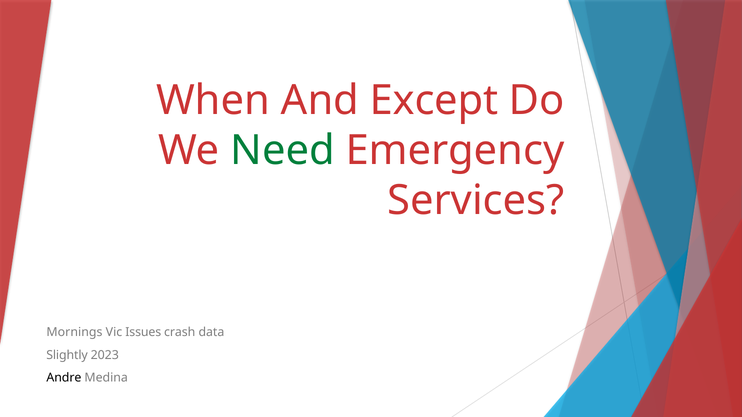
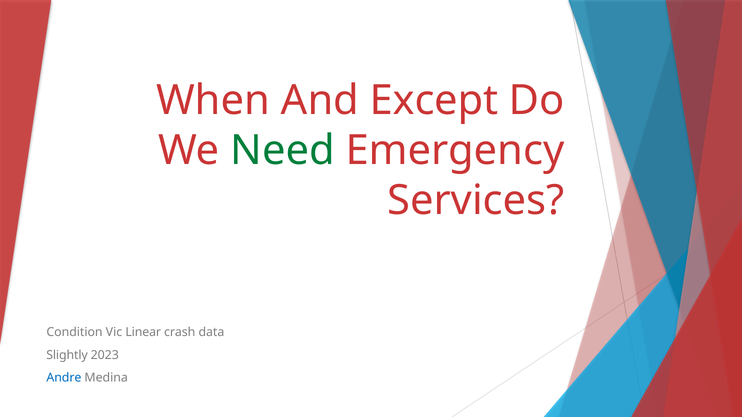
Mornings: Mornings -> Condition
Issues: Issues -> Linear
Andre colour: black -> blue
